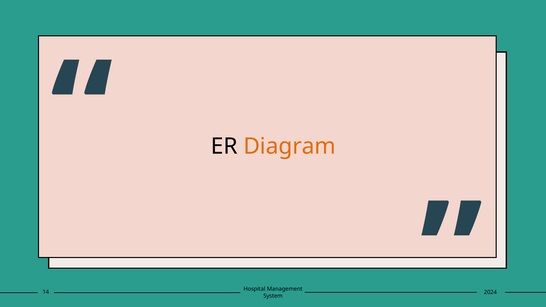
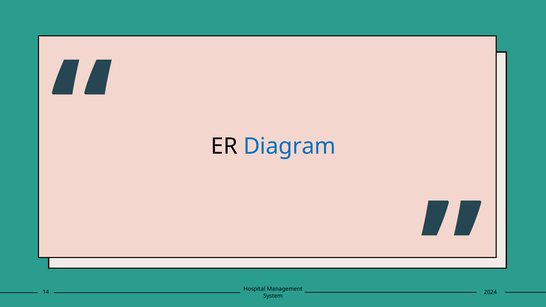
Diagram colour: orange -> blue
